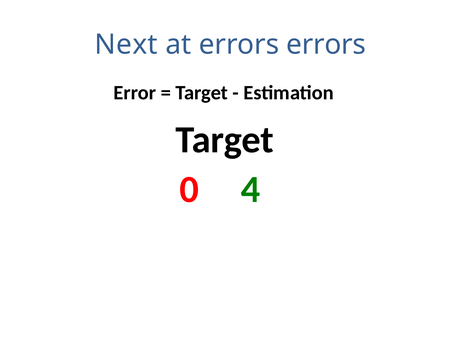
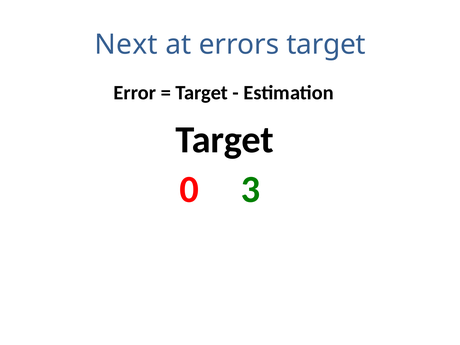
errors errors: errors -> target
4: 4 -> 3
